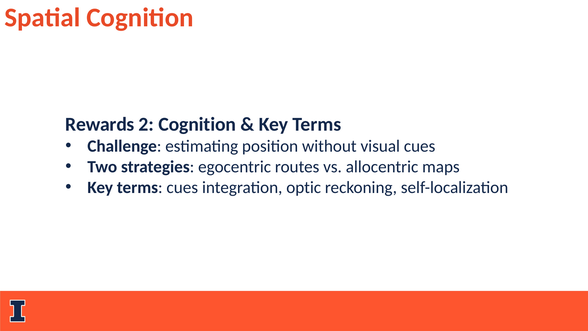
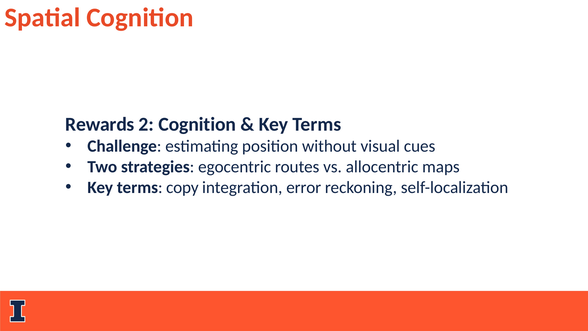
terms cues: cues -> copy
optic: optic -> error
